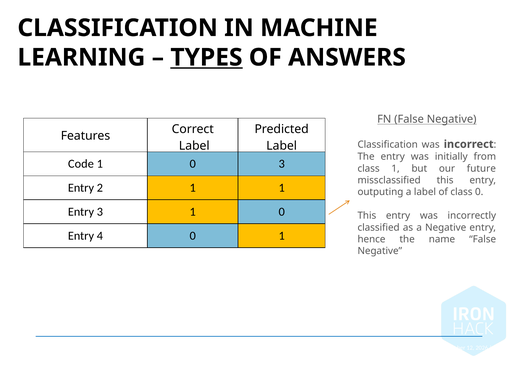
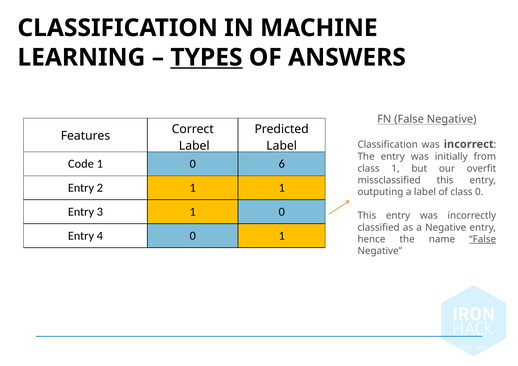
0 3: 3 -> 6
future: future -> overfit
False at (483, 239) underline: none -> present
